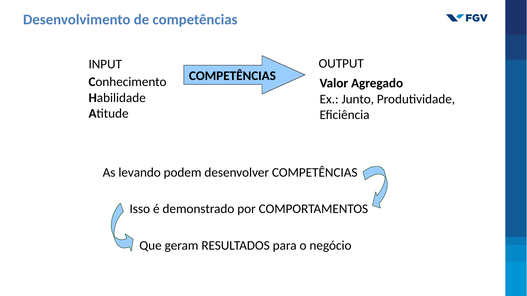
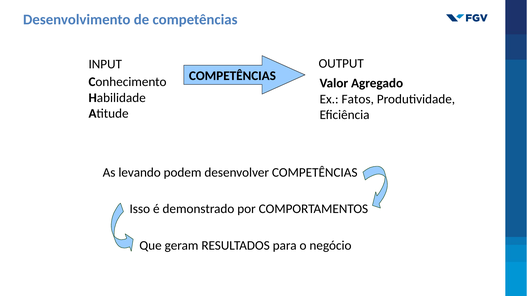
Junto: Junto -> Fatos
